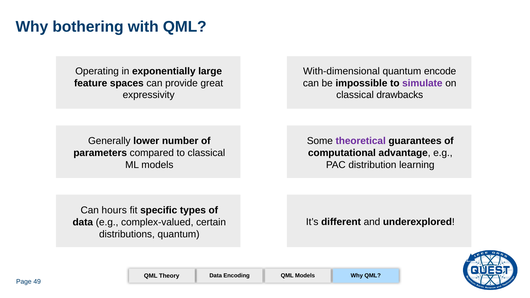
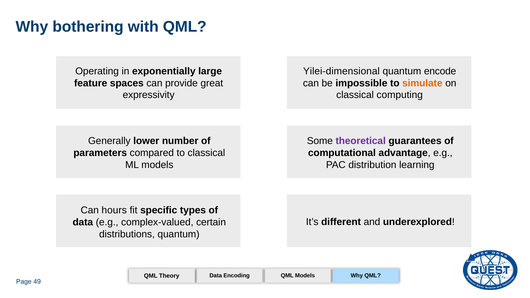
With-dimensional: With-dimensional -> Yilei-dimensional
simulate colour: purple -> orange
drawbacks: drawbacks -> computing
